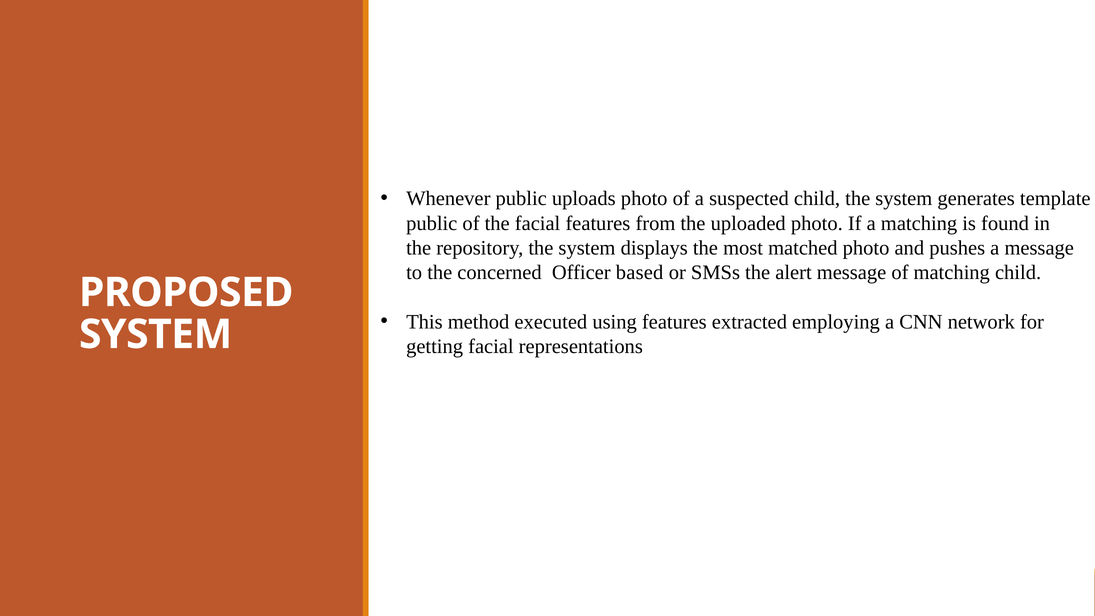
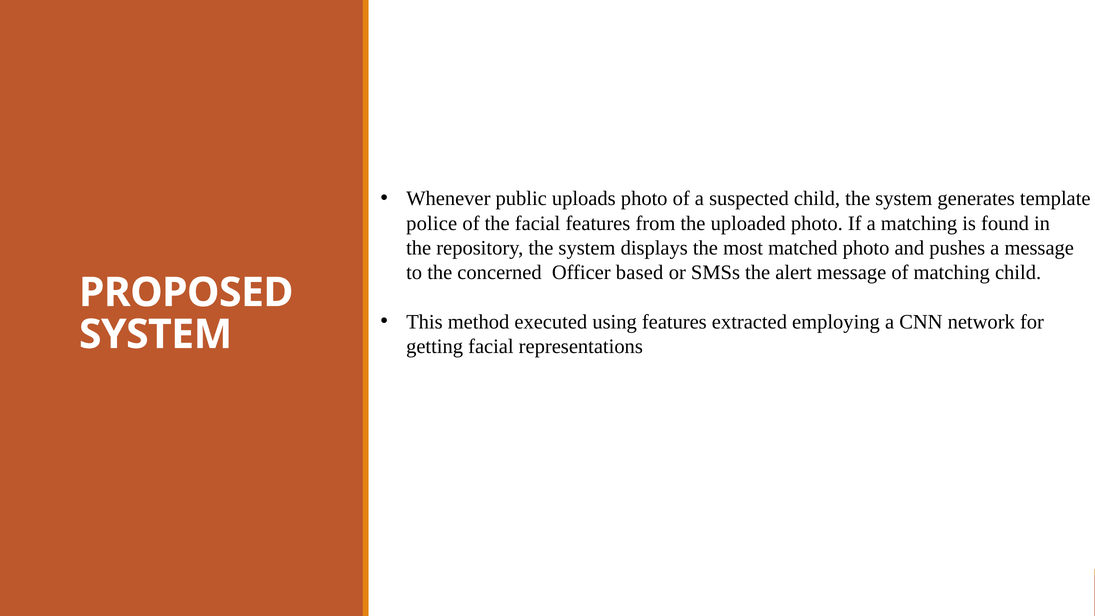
public at (432, 223): public -> police
